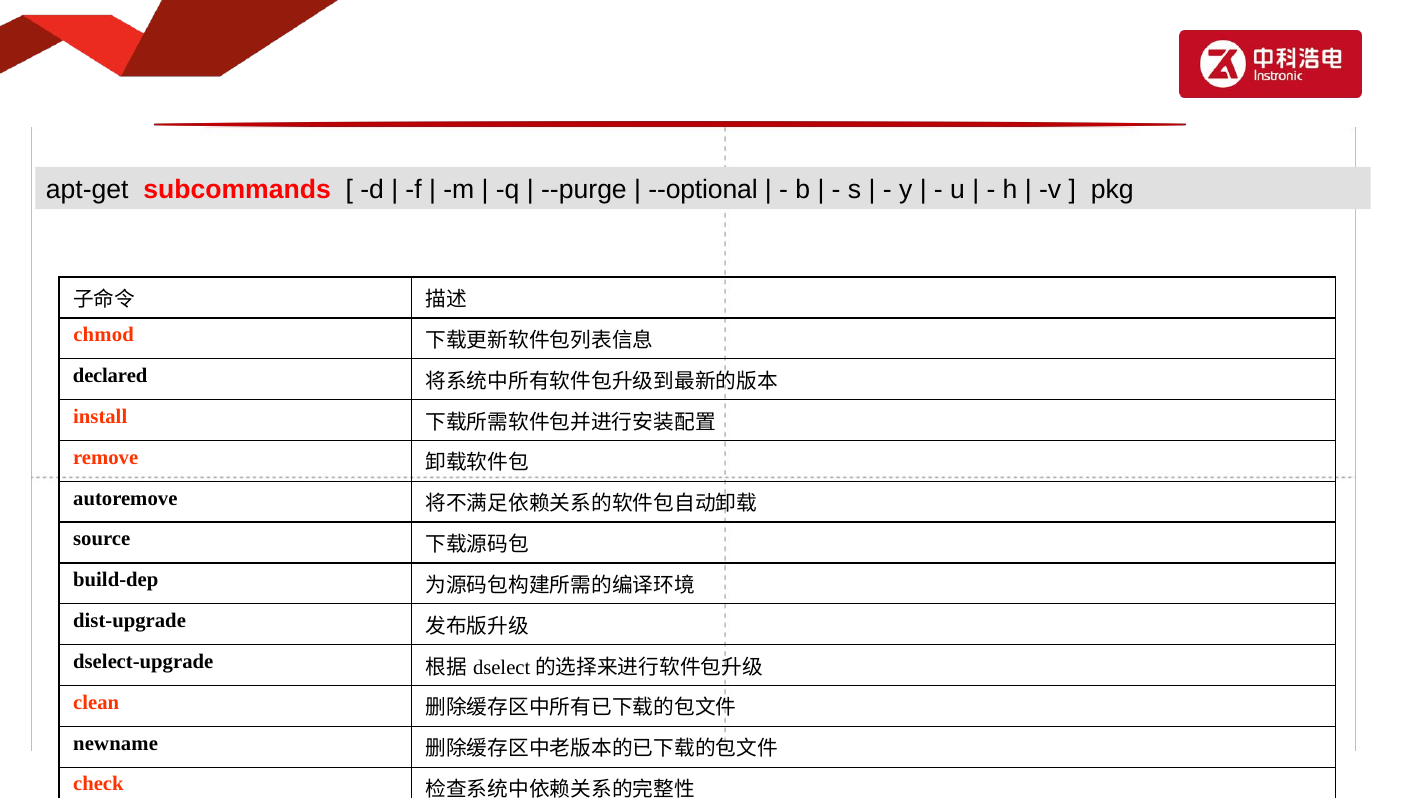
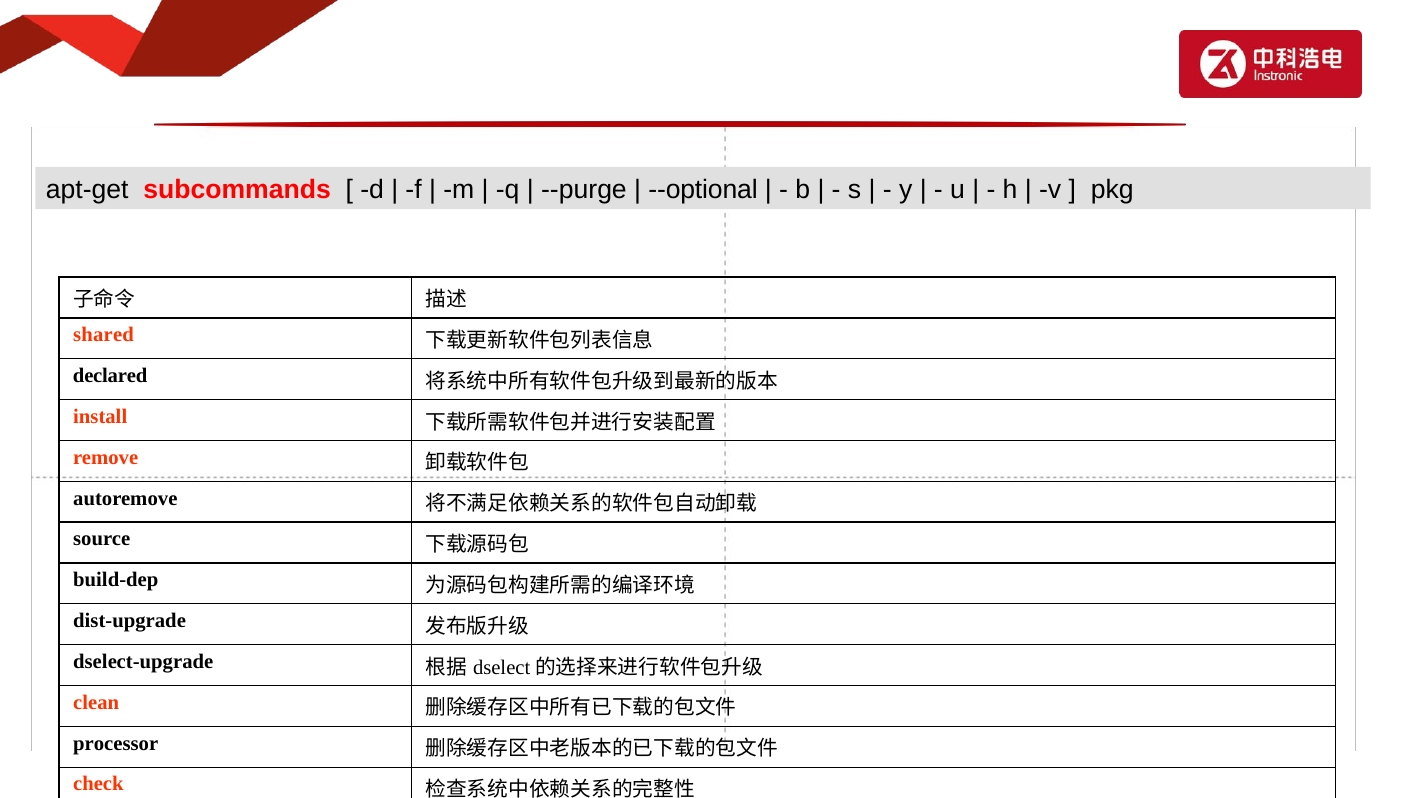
chmod: chmod -> shared
newname: newname -> processor
